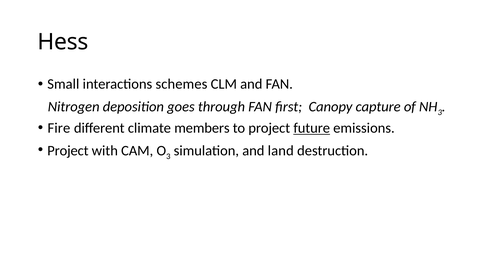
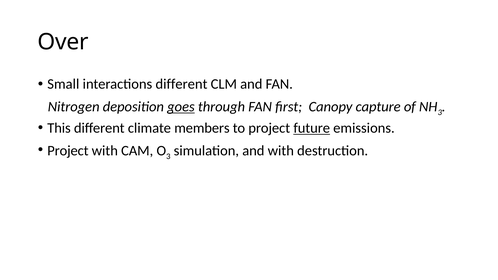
Hess: Hess -> Over
interactions schemes: schemes -> different
goes underline: none -> present
Fire: Fire -> This
and land: land -> with
